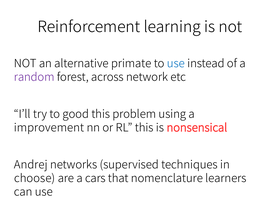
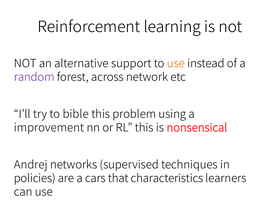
primate: primate -> support
use at (176, 64) colour: blue -> orange
good: good -> bible
choose: choose -> policies
nomenclature: nomenclature -> characteristics
